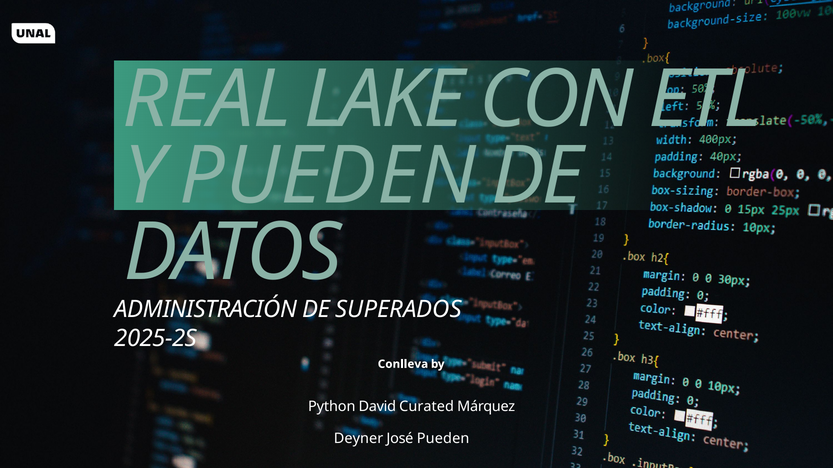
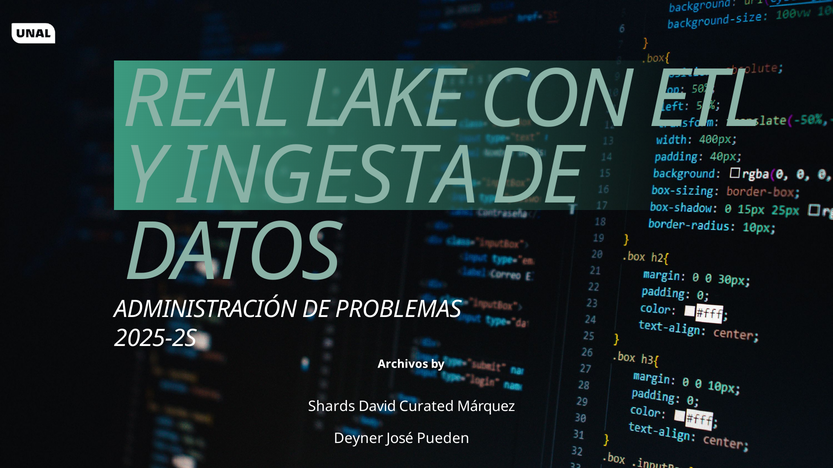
Y PUEDEN: PUEDEN -> INGESTA
SUPERADOS: SUPERADOS -> PROBLEMAS
Conlleva: Conlleva -> Archivos
Python: Python -> Shards
